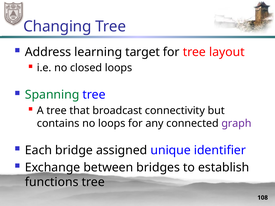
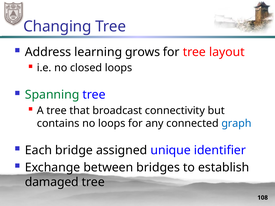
target: target -> grows
graph colour: purple -> blue
functions: functions -> damaged
